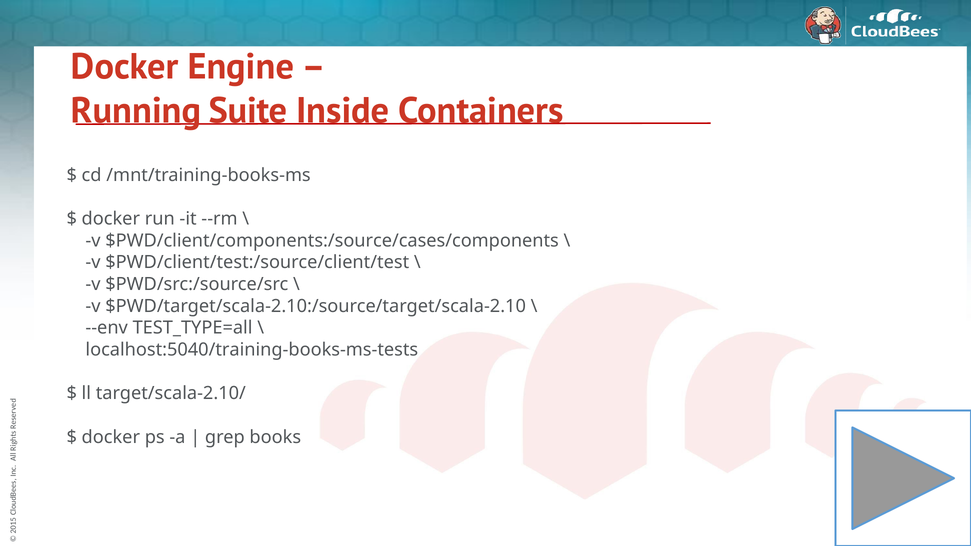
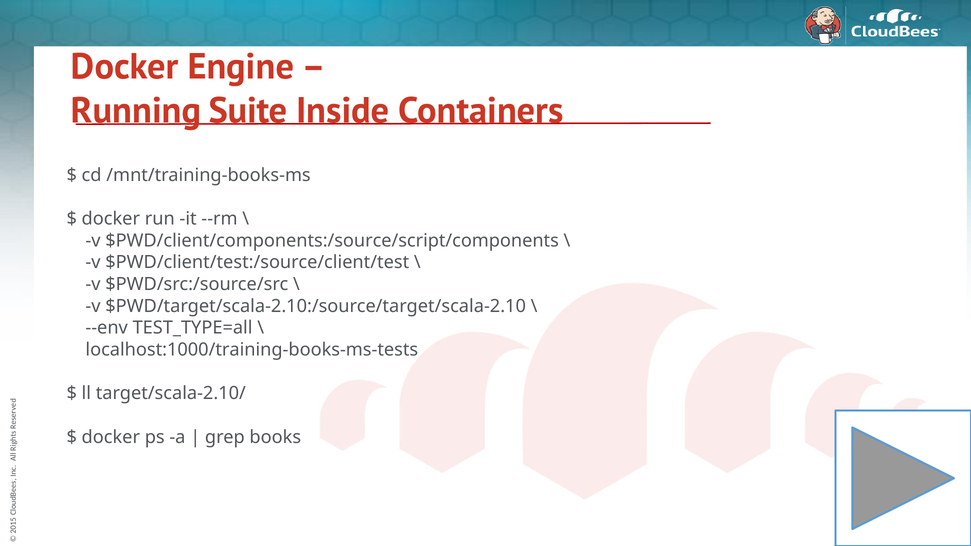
$PWD/client/components:/source/cases/components: $PWD/client/components:/source/cases/components -> $PWD/client/components:/source/script/components
localhost:5040/training-books-ms-tests: localhost:5040/training-books-ms-tests -> localhost:1000/training-books-ms-tests
